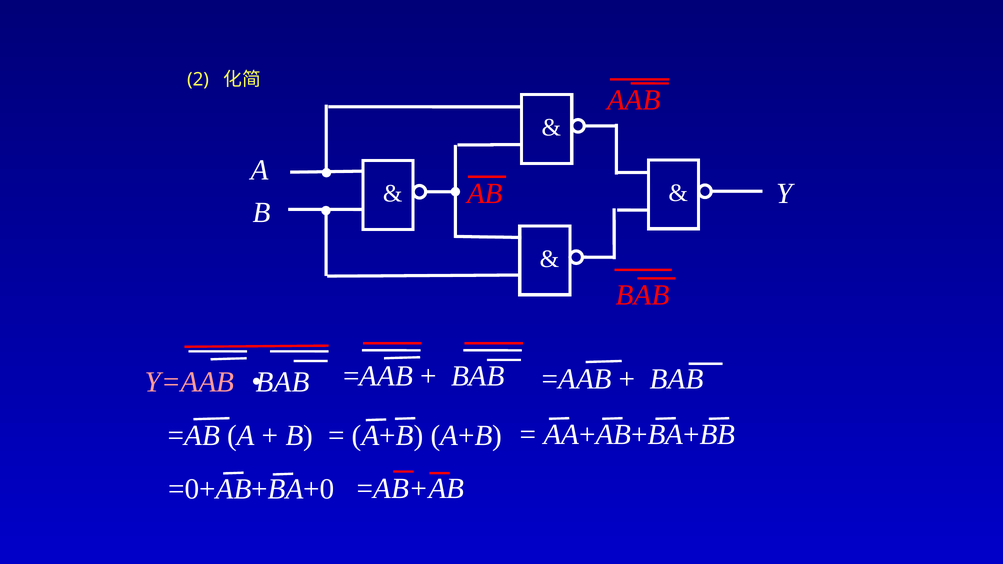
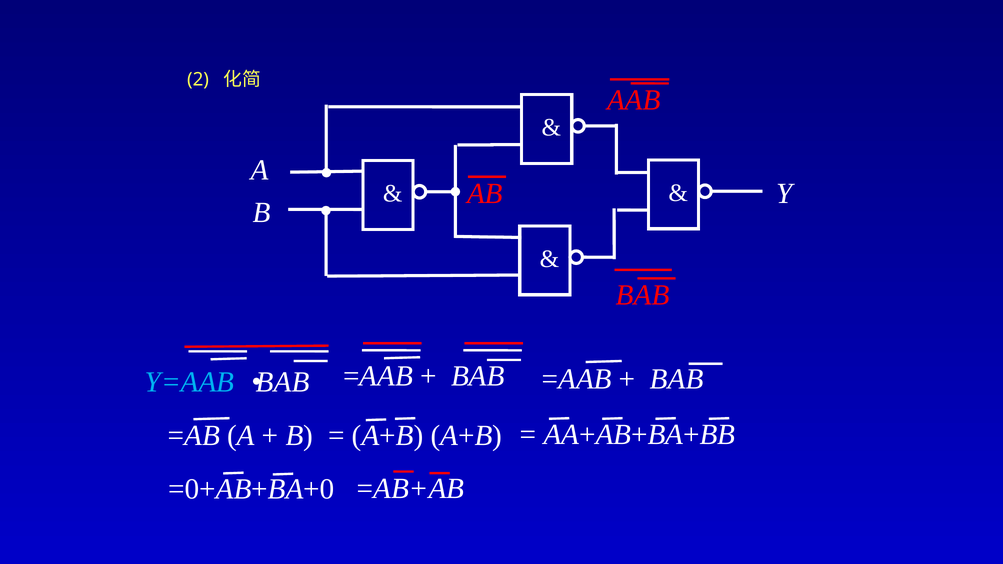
Y=AAB colour: pink -> light blue
